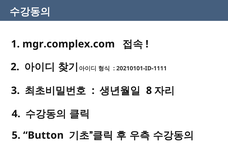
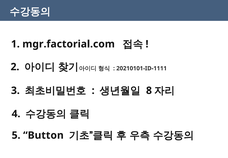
mgr.complex.com: mgr.complex.com -> mgr.factorial.com
